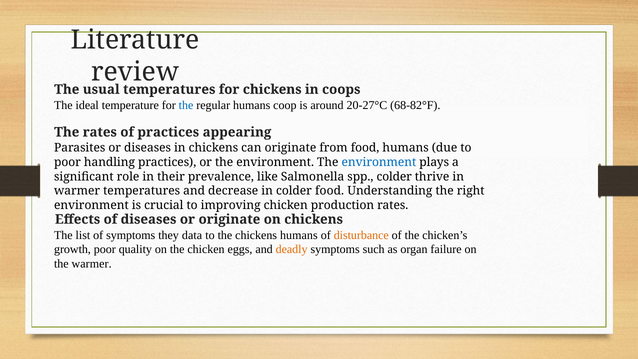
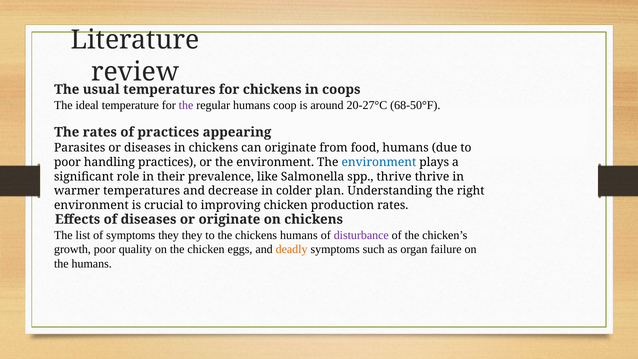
the at (186, 105) colour: blue -> purple
68-82°F: 68-82°F -> 68-50°F
spp colder: colder -> thrive
colder food: food -> plan
they data: data -> they
disturbance colour: orange -> purple
the warmer: warmer -> humans
